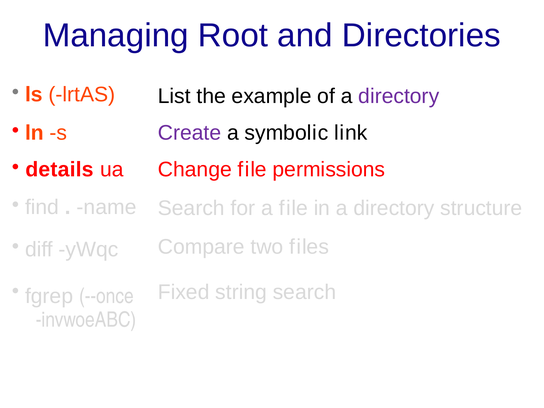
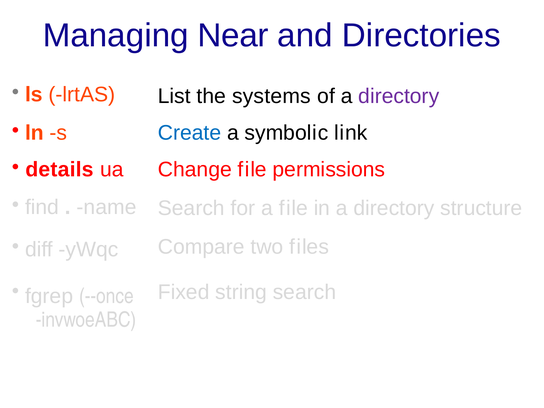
Root: Root -> Near
example: example -> systems
Create colour: purple -> blue
